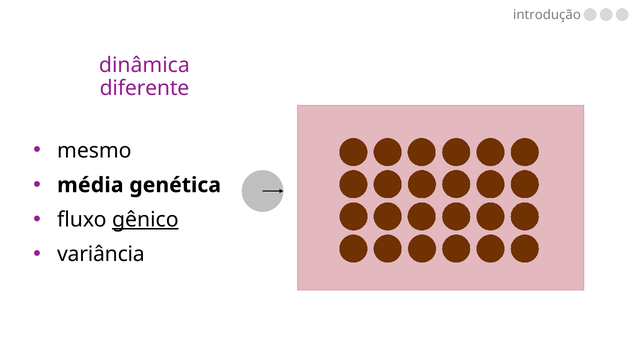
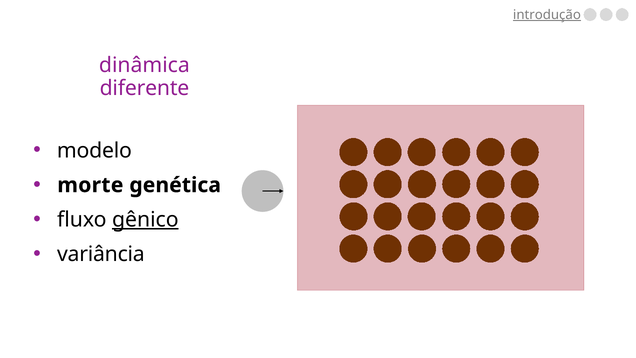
introdução underline: none -> present
mesmo: mesmo -> modelo
média: média -> morte
